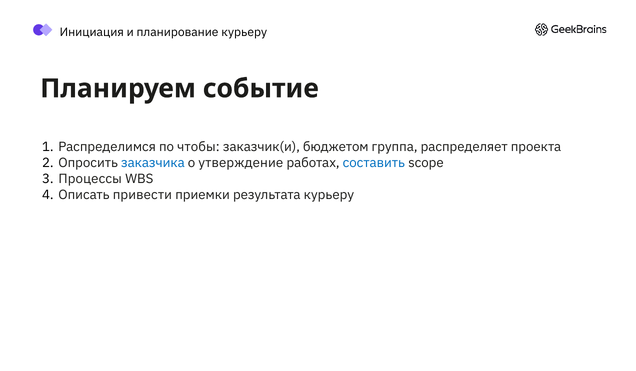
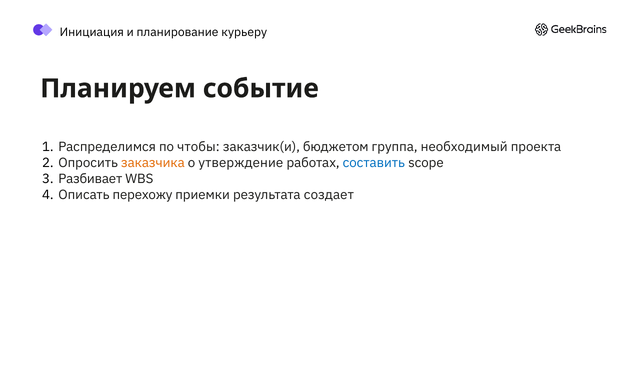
распределяет: распределяет -> необходимый
заказчика colour: blue -> orange
Процессы: Процессы -> Разбивает
привести: привести -> перехожу
результата курьеру: курьеру -> создает
